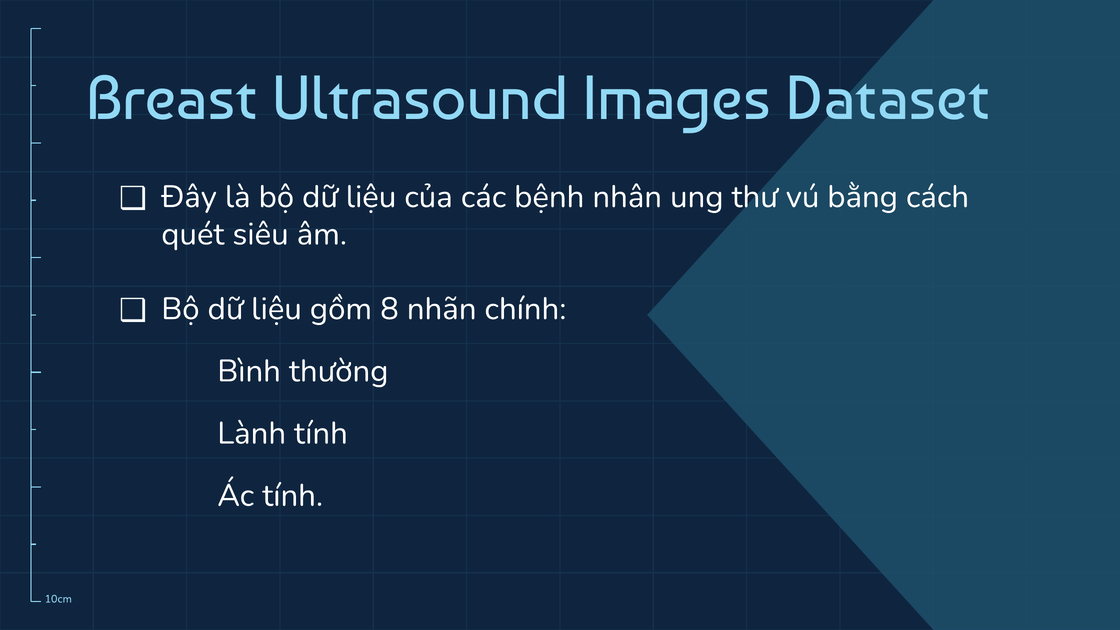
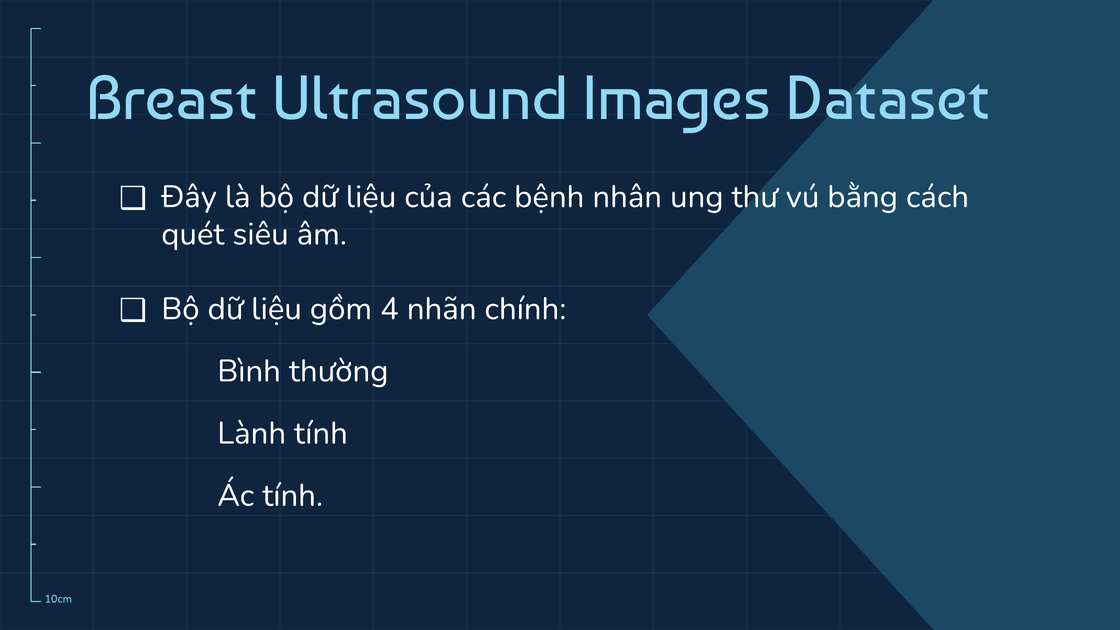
8: 8 -> 4
